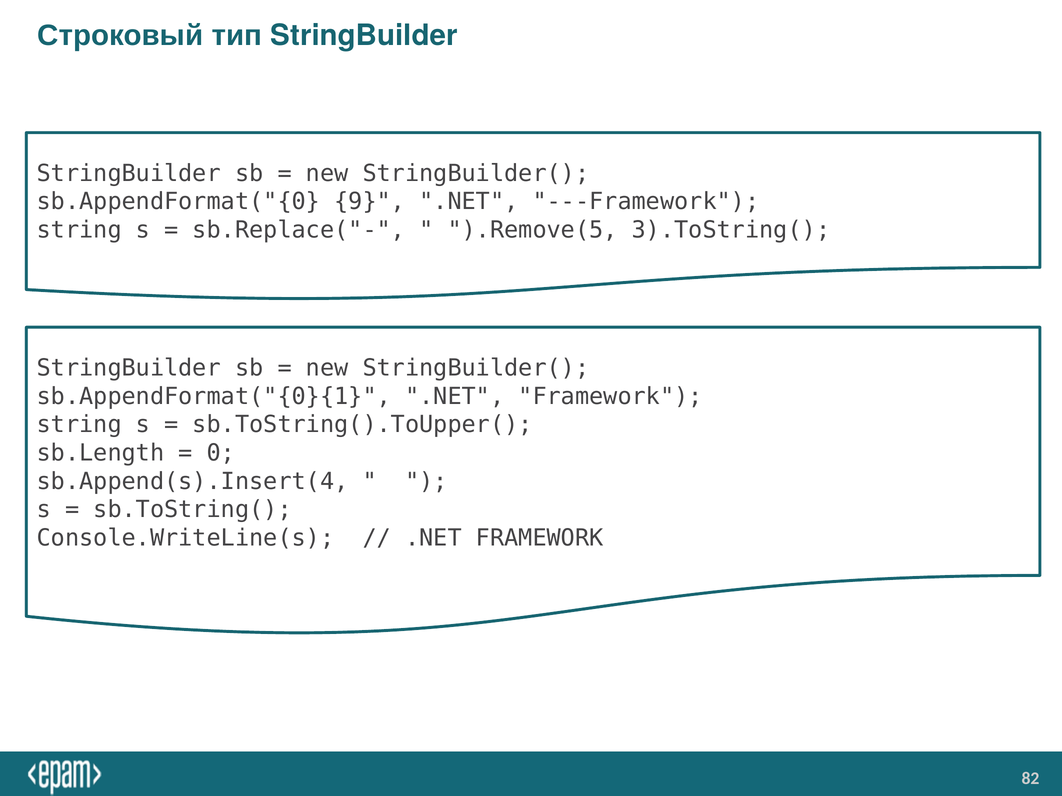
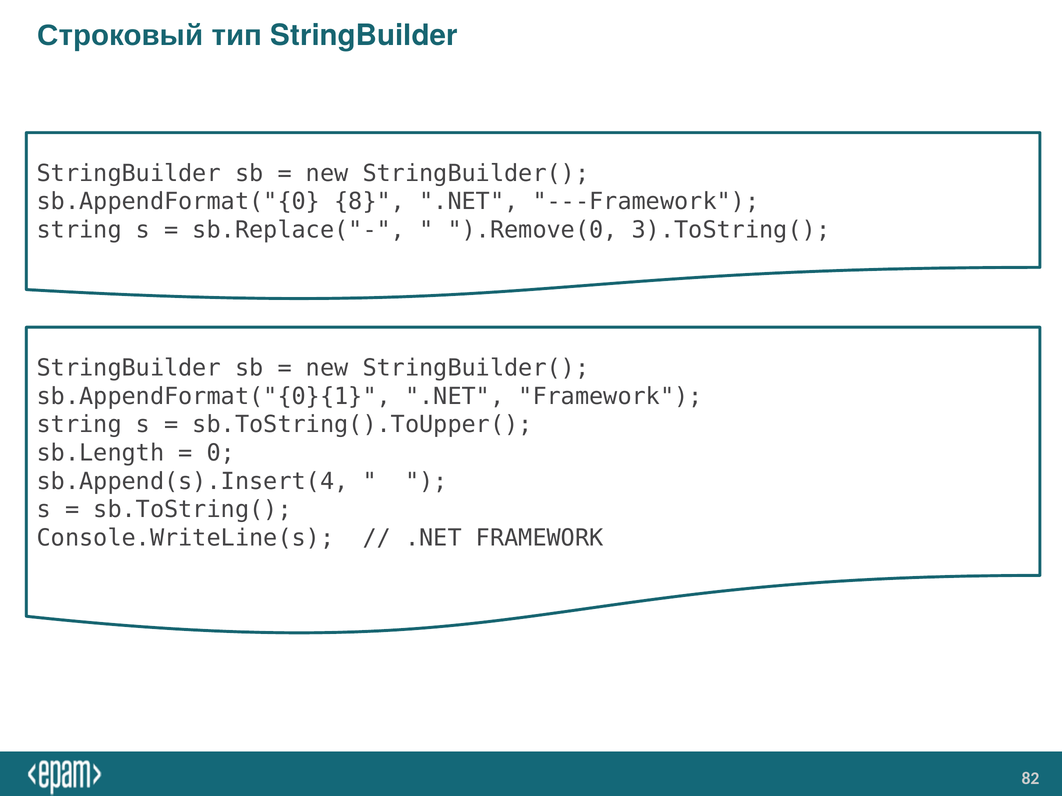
9: 9 -> 8
).Remove(5: ).Remove(5 -> ).Remove(0
